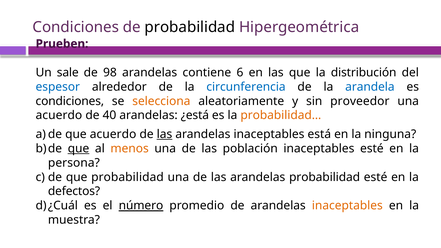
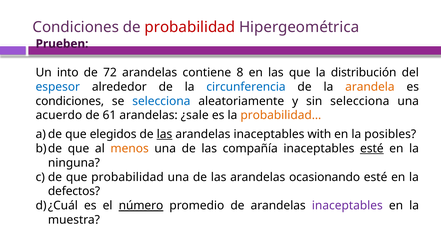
probabilidad at (190, 27) colour: black -> red
sale: sale -> into
98: 98 -> 72
6: 6 -> 8
arandela colour: blue -> orange
selecciona at (161, 101) colour: orange -> blue
sin proveedor: proveedor -> selecciona
40: 40 -> 61
¿está: ¿está -> ¿sale
que acuerdo: acuerdo -> elegidos
está: está -> with
ninguna: ninguna -> posibles
que at (79, 148) underline: present -> none
población: población -> compañía
esté at (372, 148) underline: none -> present
persona: persona -> ninguna
arandelas probabilidad: probabilidad -> ocasionando
inaceptables at (347, 206) colour: orange -> purple
